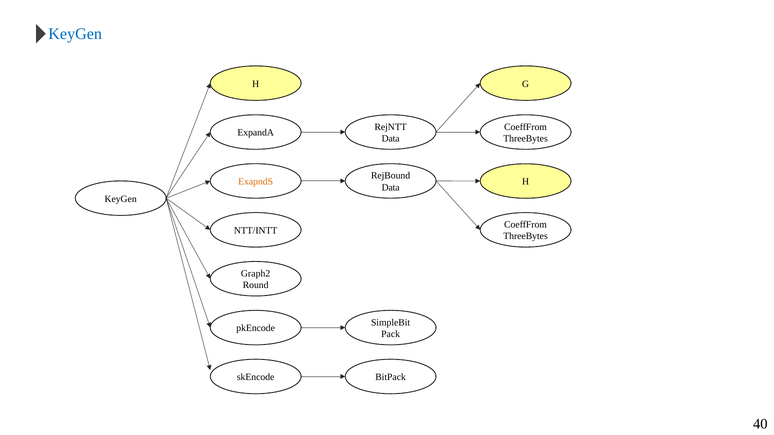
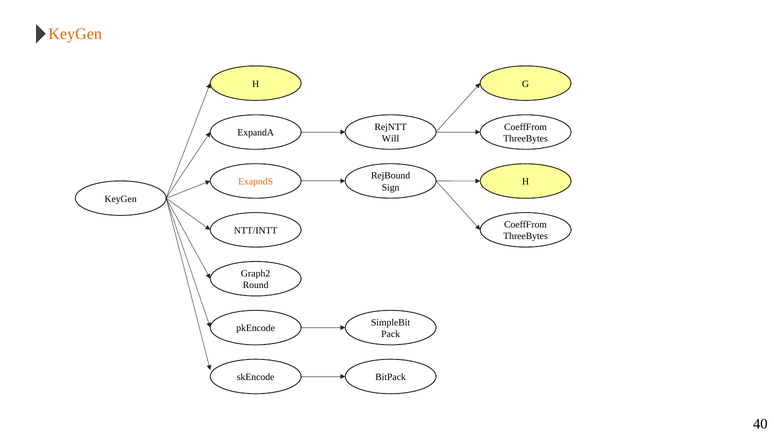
KeyGen at (75, 34) colour: blue -> orange
Data at (391, 139): Data -> Will
Data at (391, 188): Data -> Sign
